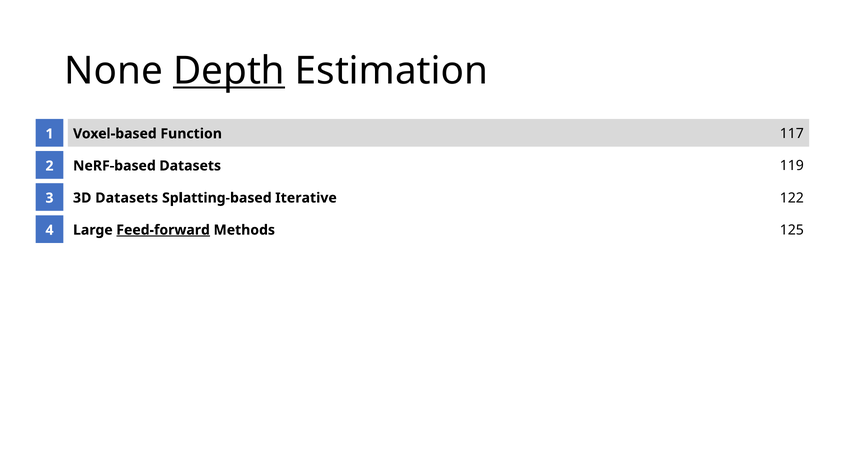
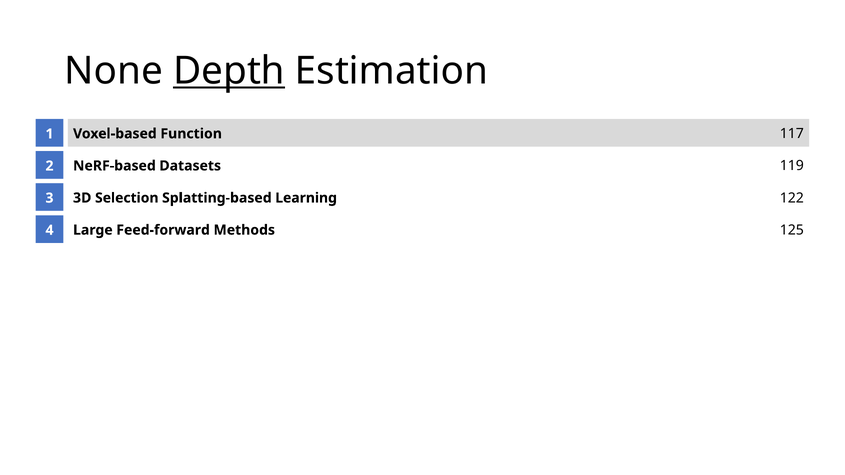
3D Datasets: Datasets -> Selection
Iterative: Iterative -> Learning
Feed-forward underline: present -> none
